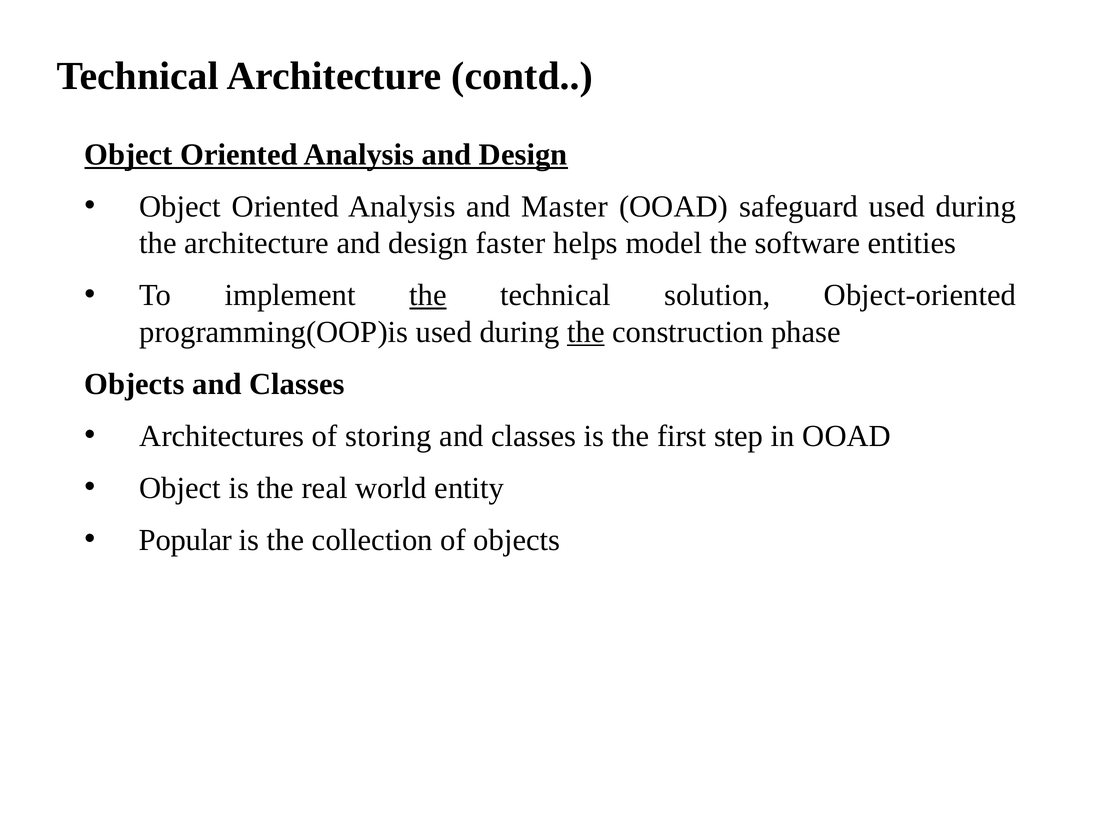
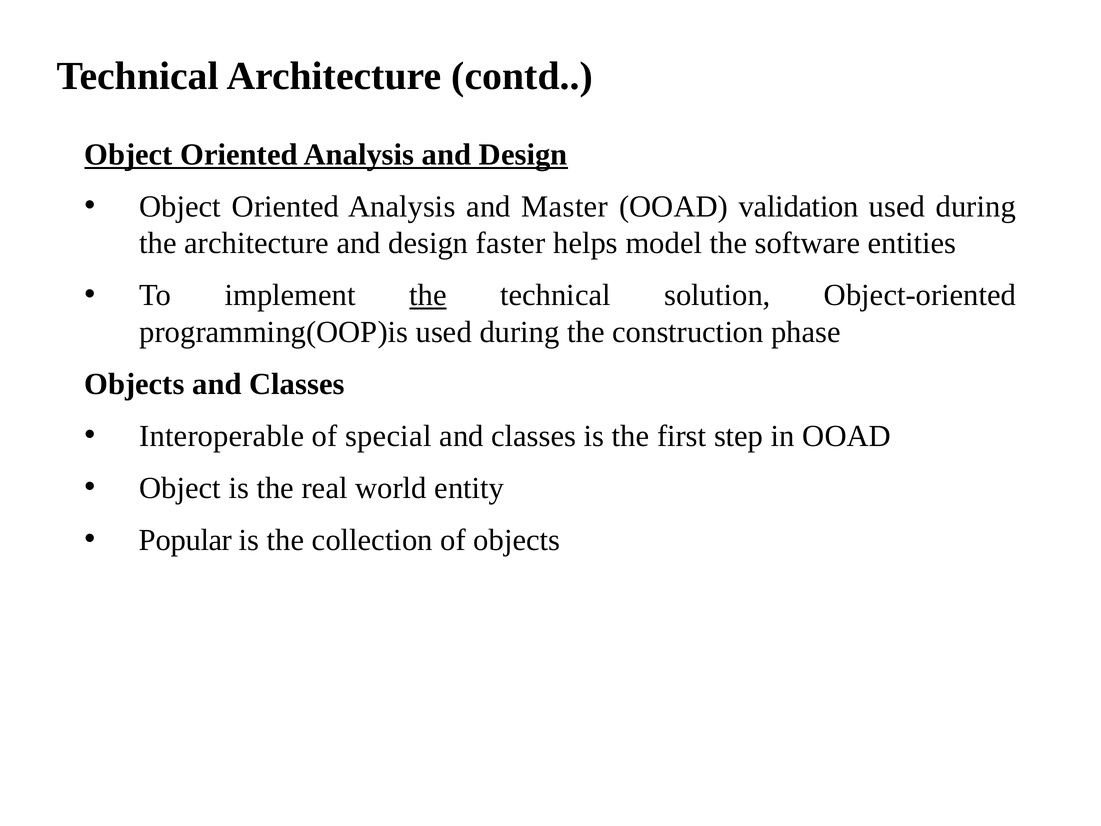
safeguard: safeguard -> validation
the at (586, 332) underline: present -> none
Architectures: Architectures -> Interoperable
storing: storing -> special
